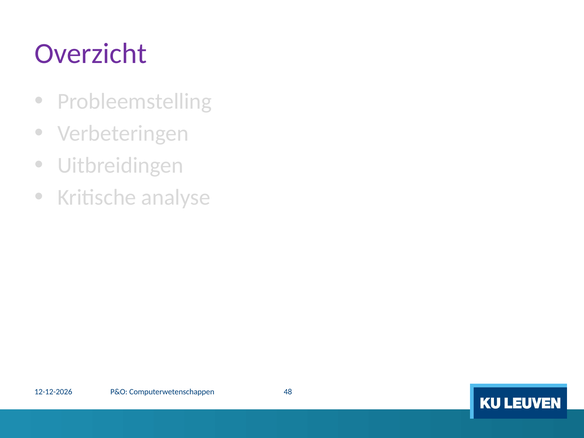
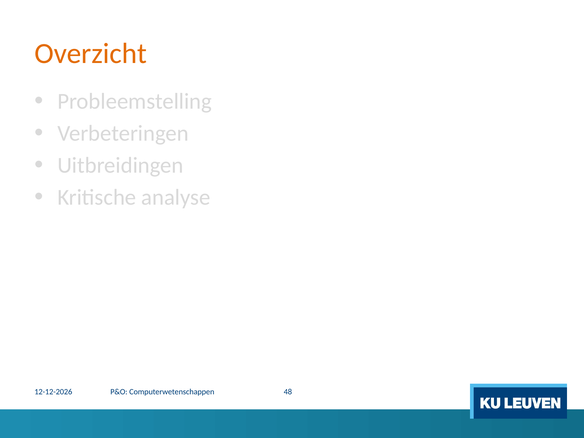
Overzicht colour: purple -> orange
